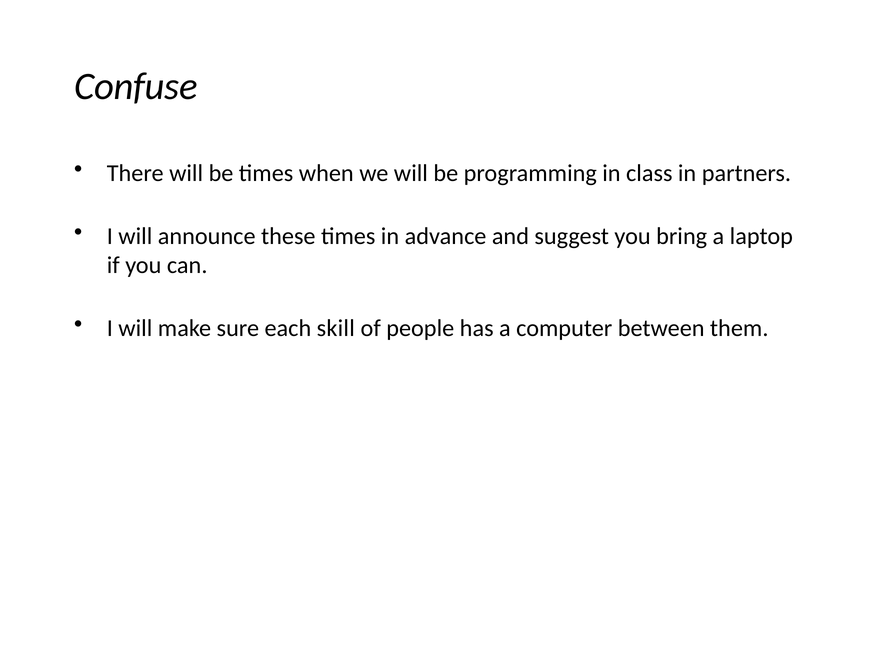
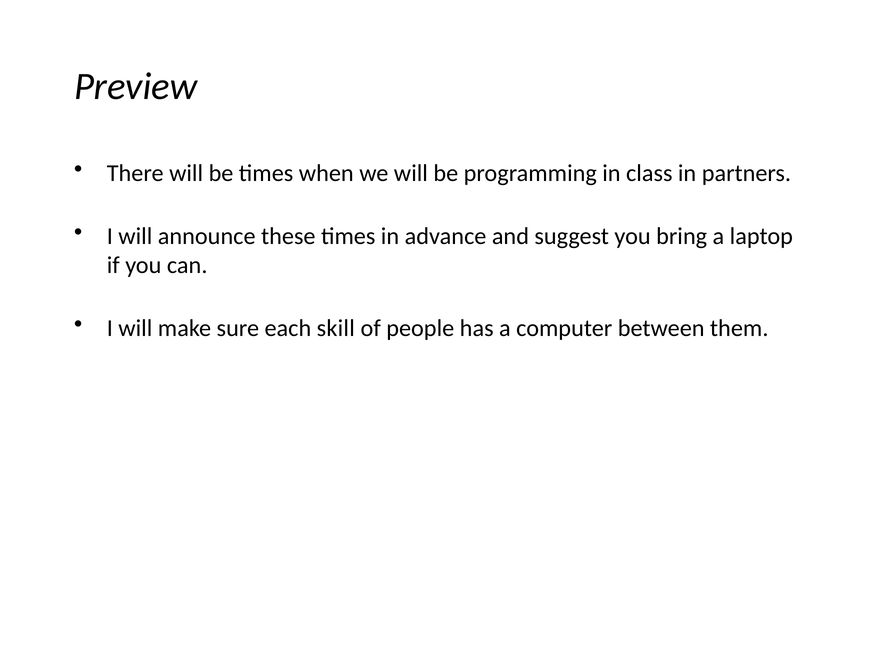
Confuse: Confuse -> Preview
